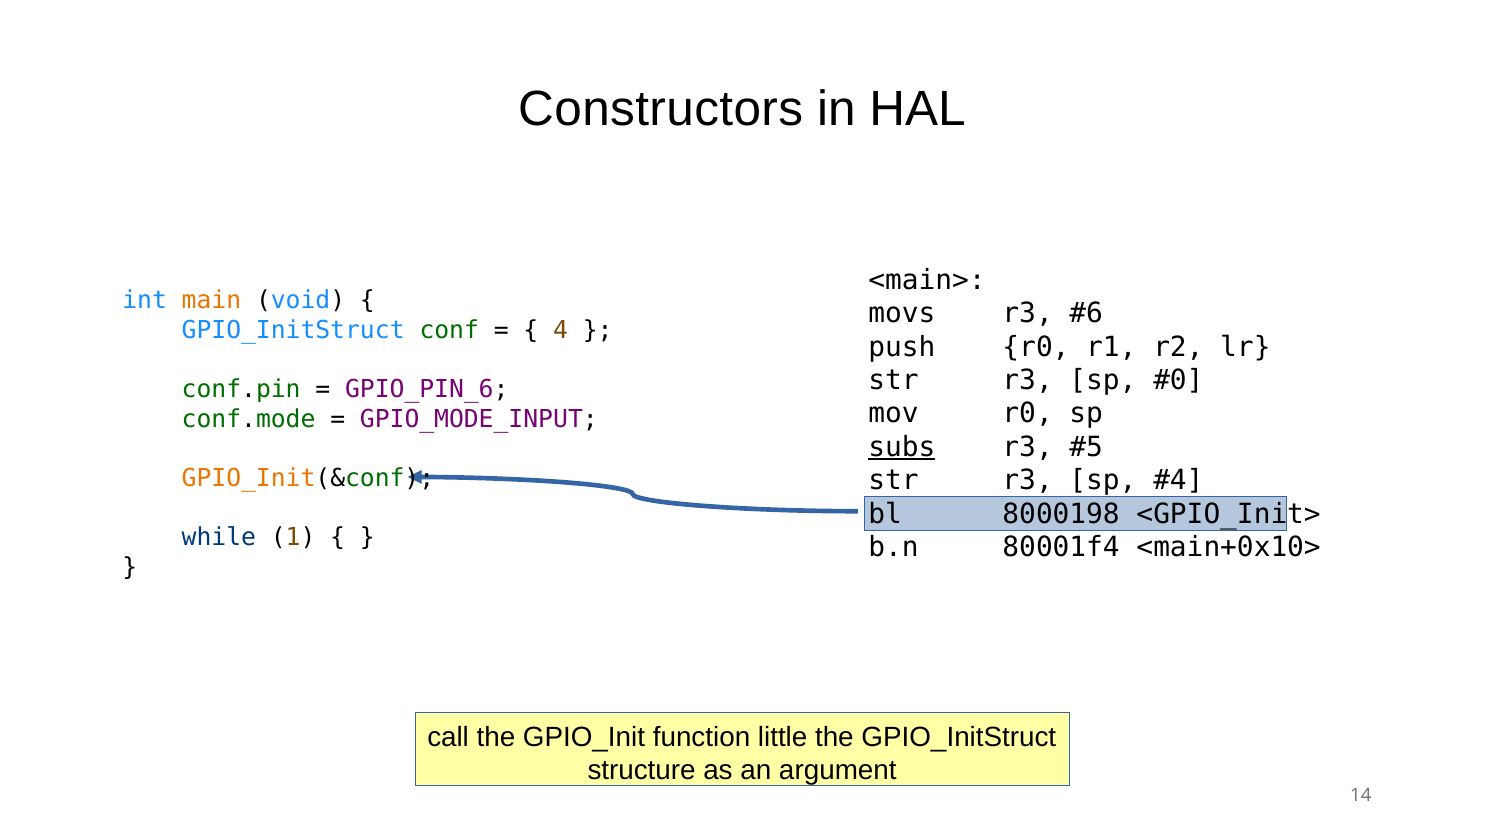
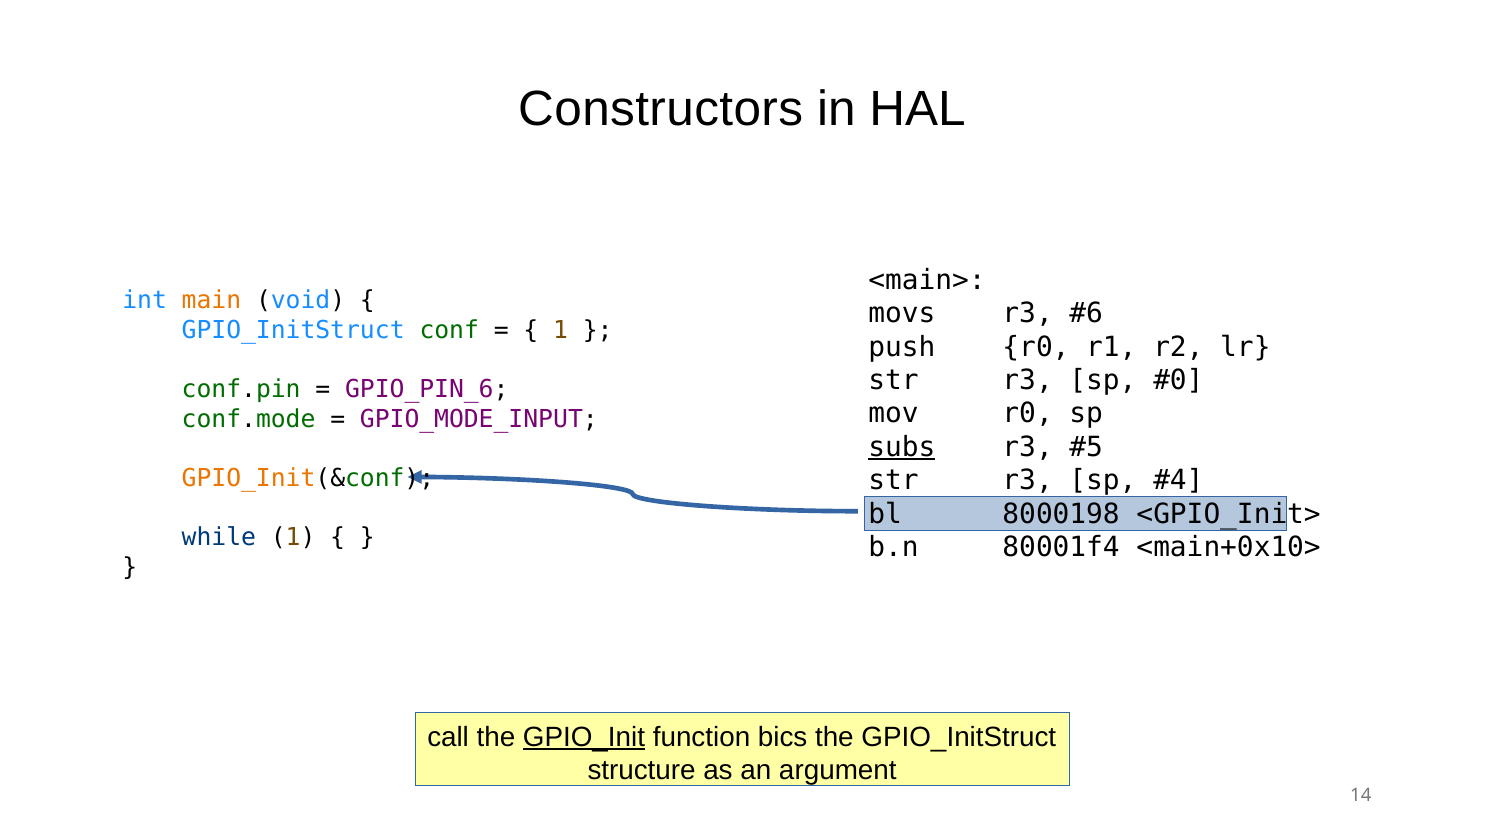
4 at (561, 330): 4 -> 1
GPIO_Init underline: none -> present
little: little -> bics
